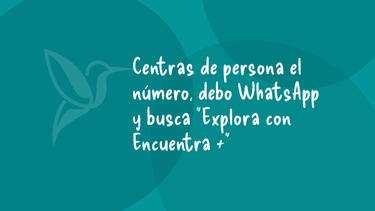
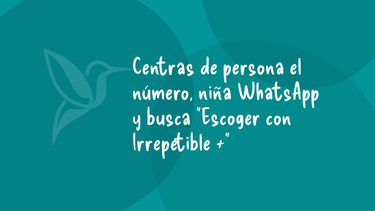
debo: debo -> niña
Explora: Explora -> Escoger
Encuentra: Encuentra -> Irrepetible
